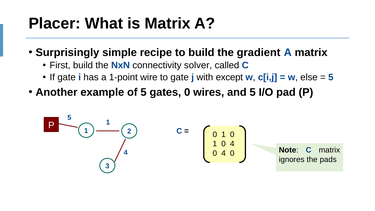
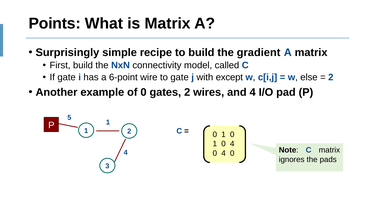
Placer: Placer -> Points
solver: solver -> model
1-point: 1-point -> 6-point
5 at (331, 77): 5 -> 2
of 5: 5 -> 0
gates 0: 0 -> 2
and 5: 5 -> 4
